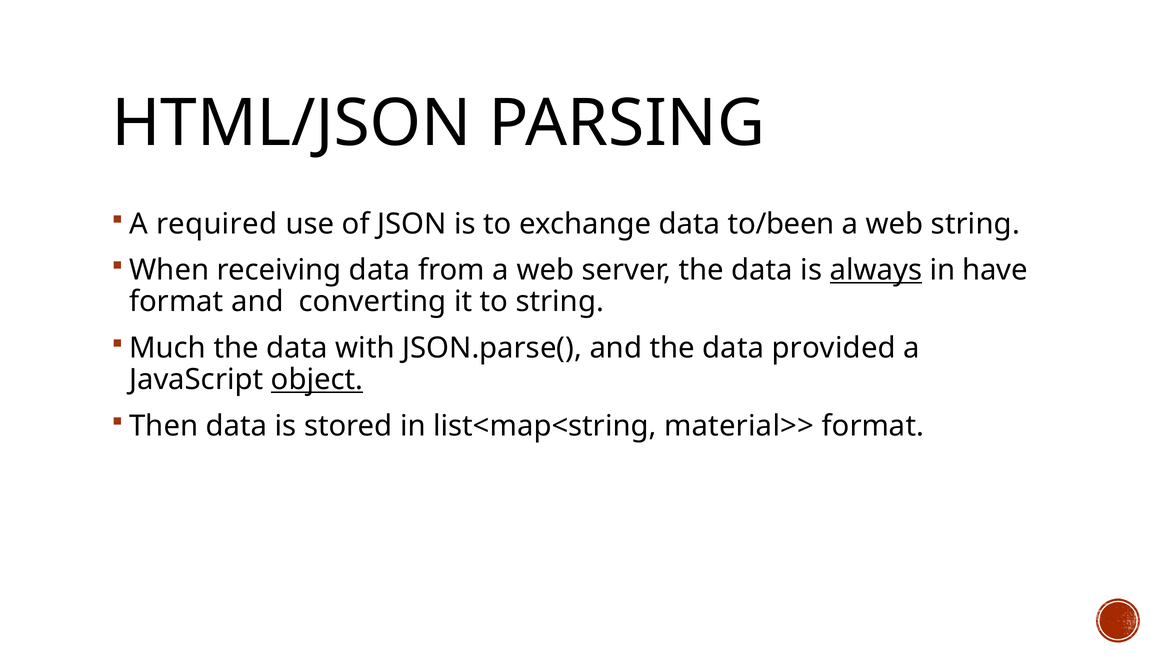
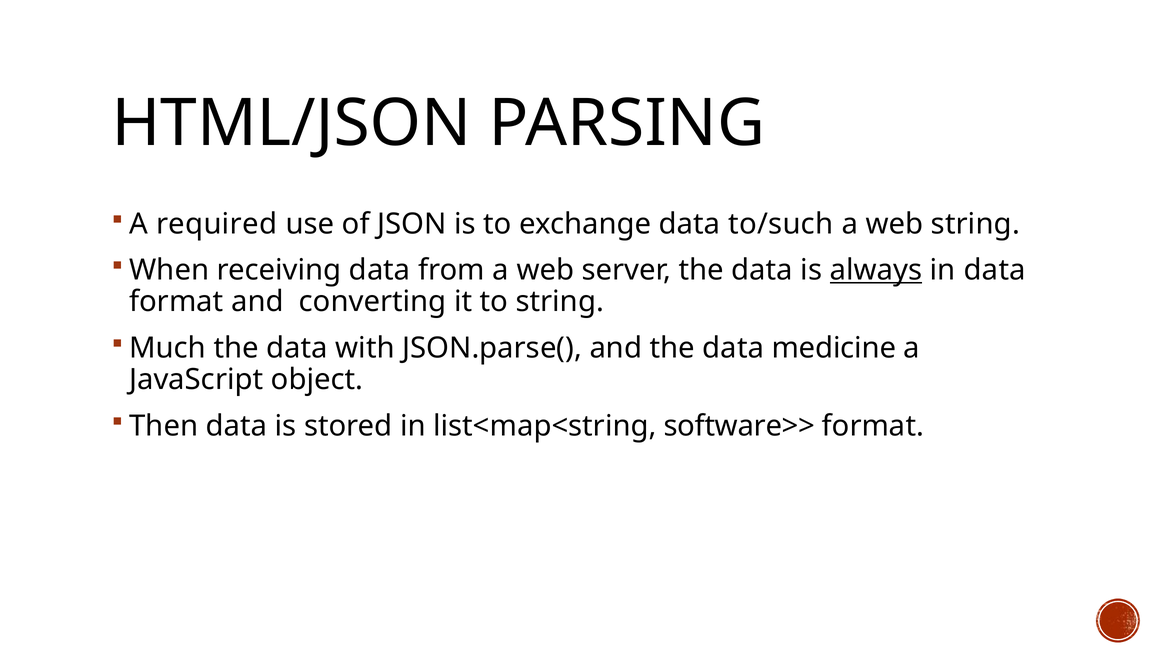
to/been: to/been -> to/such
in have: have -> data
provided: provided -> medicine
object underline: present -> none
material>>: material>> -> software>>
